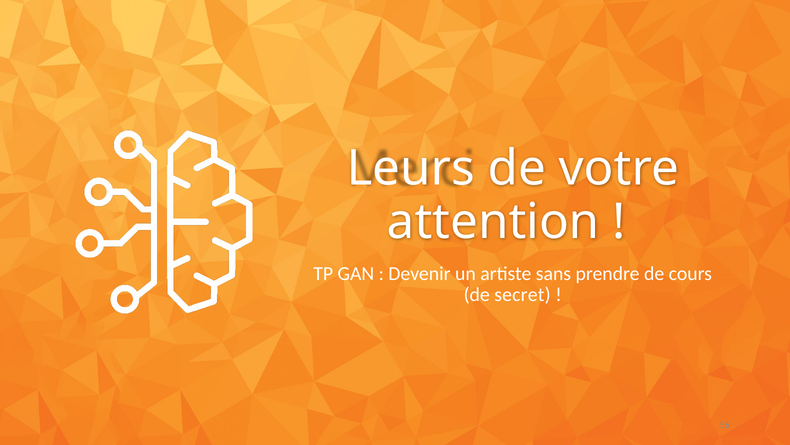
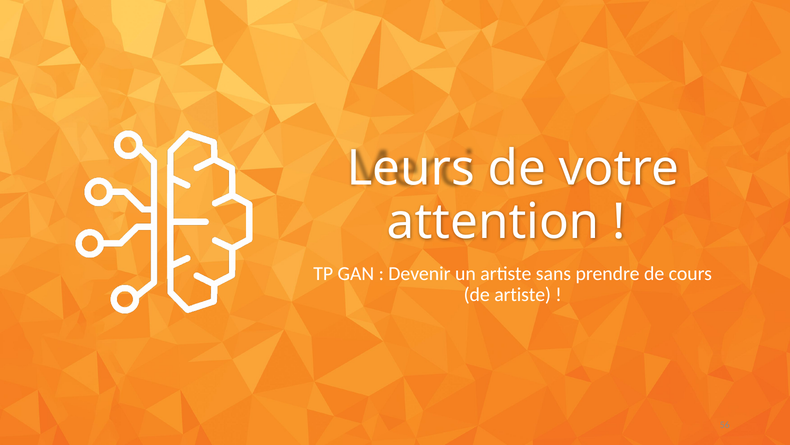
de secret: secret -> artiste
